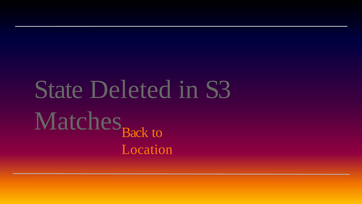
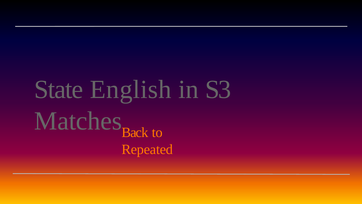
Deleted: Deleted -> English
Location: Location -> Repeated
